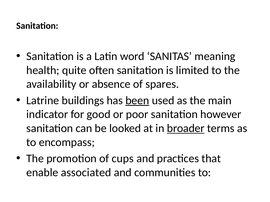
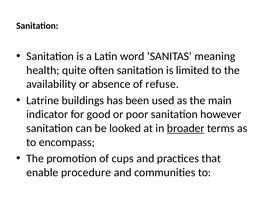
spares: spares -> refuse
been underline: present -> none
associated: associated -> procedure
